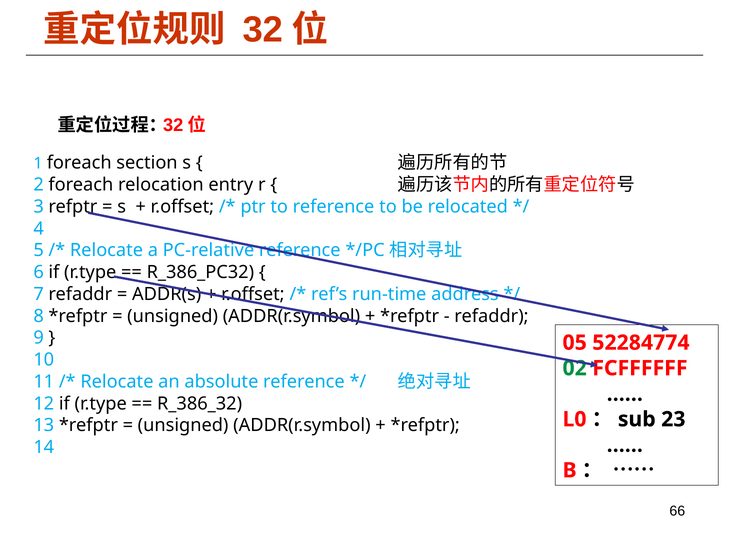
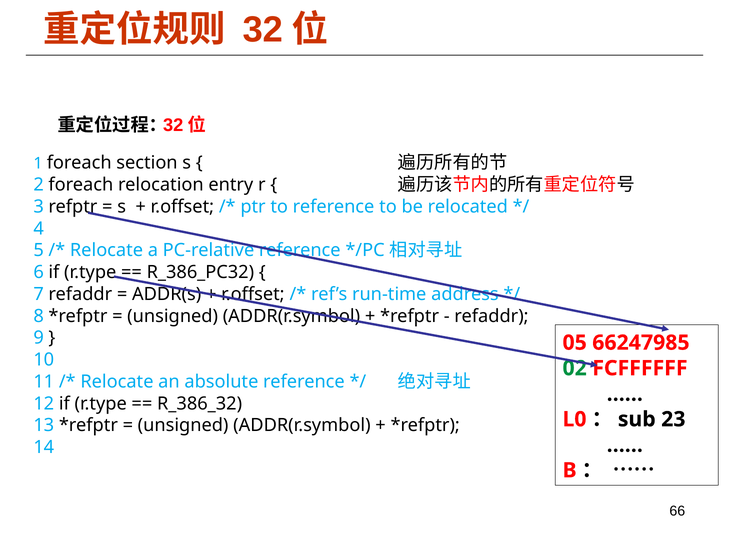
52284774: 52284774 -> 66247985
